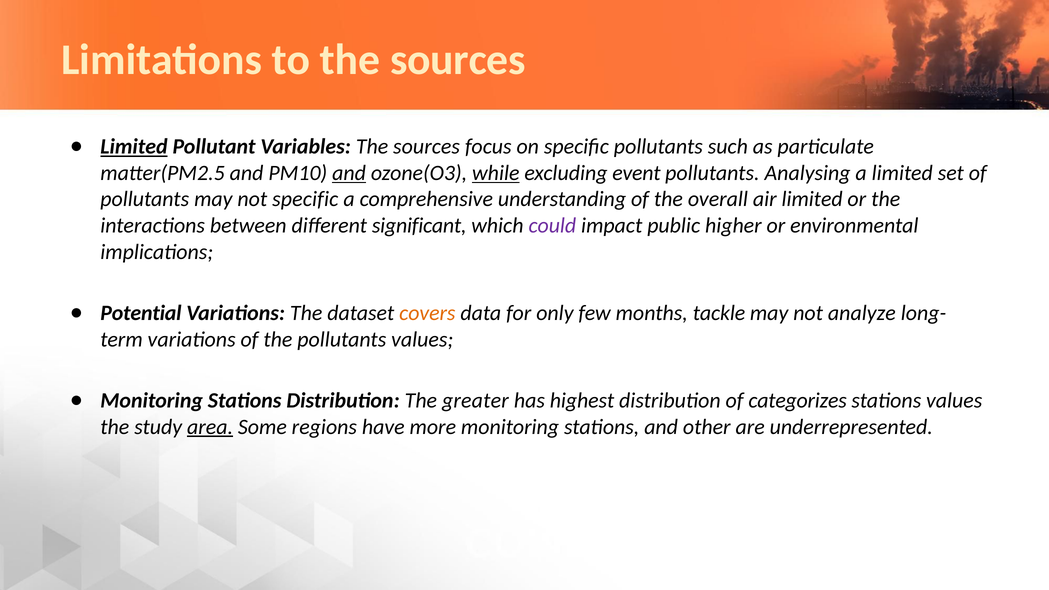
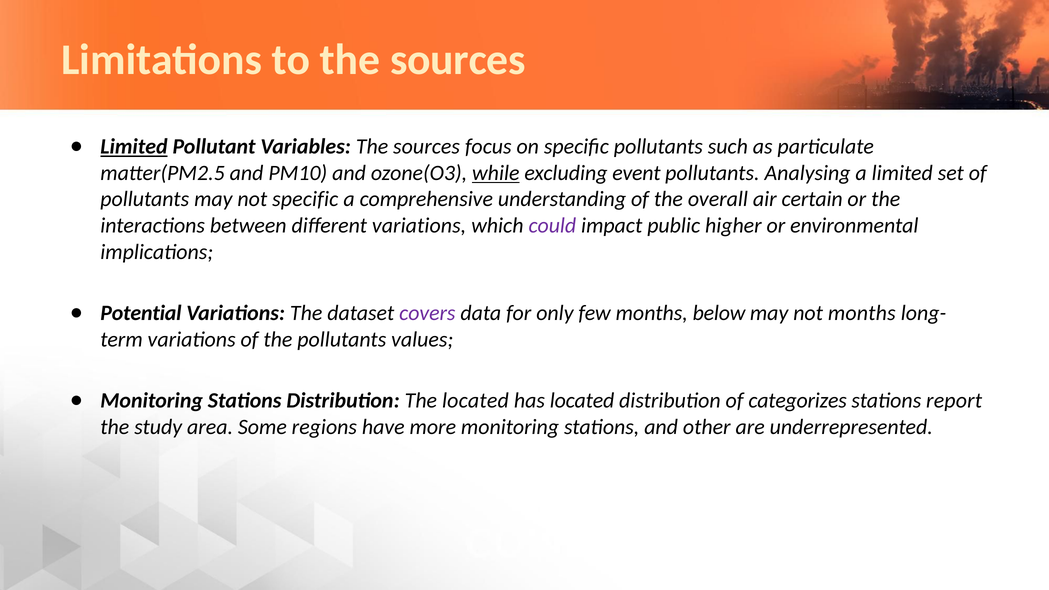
and at (349, 173) underline: present -> none
air limited: limited -> certain
different significant: significant -> variations
covers colour: orange -> purple
tackle: tackle -> below
not analyze: analyze -> months
The greater: greater -> located
has highest: highest -> located
stations values: values -> report
area underline: present -> none
